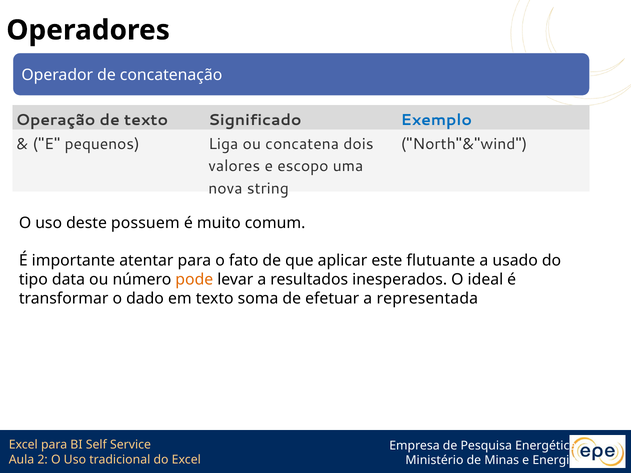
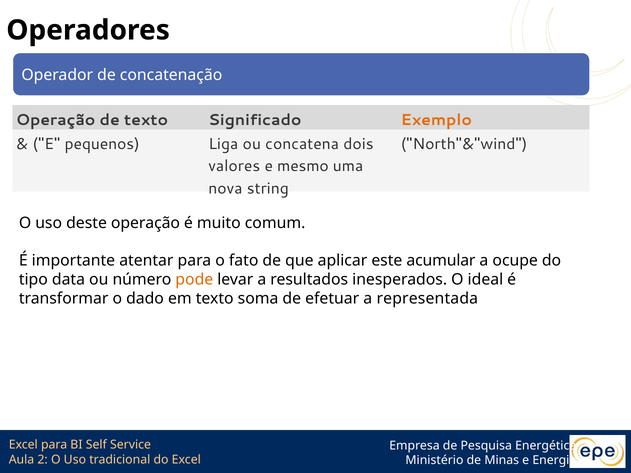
Exemplo colour: blue -> orange
escopo: escopo -> mesmo
deste possuem: possuem -> operação
flutuante: flutuante -> acumular
usado: usado -> ocupe
